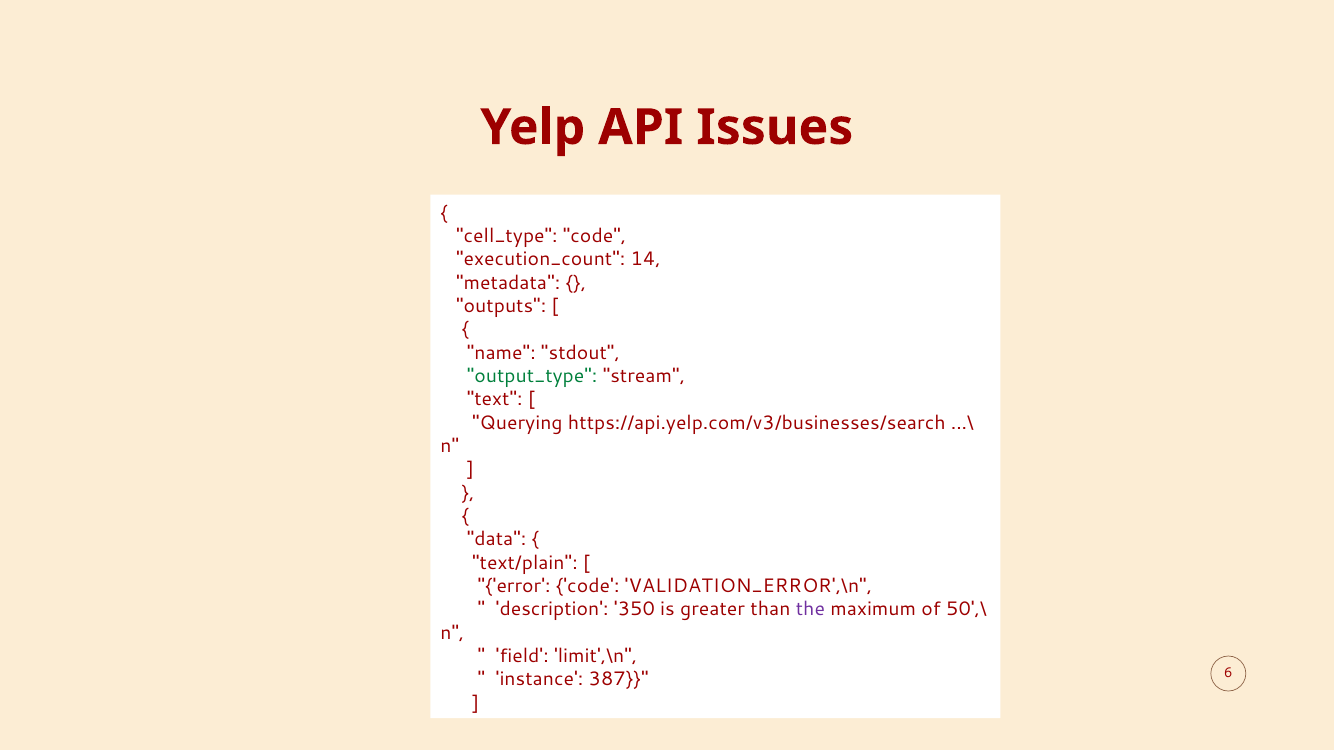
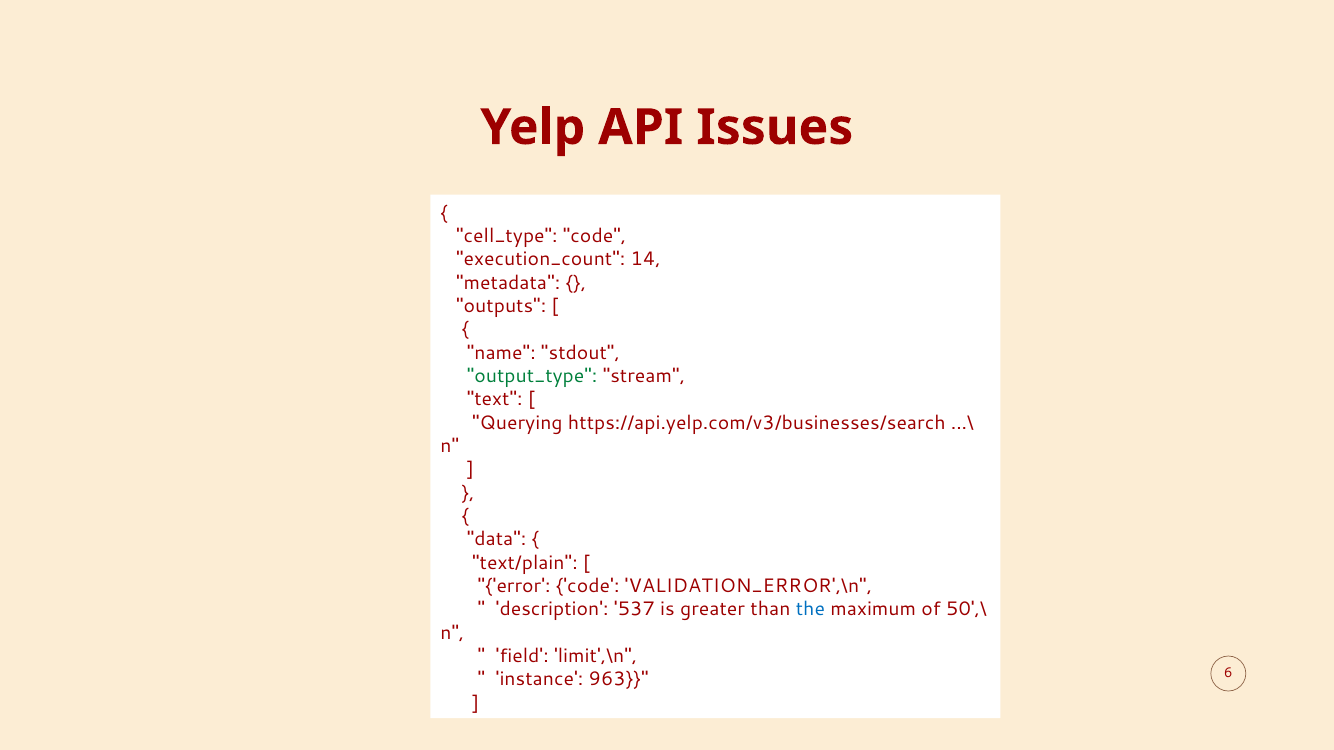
350: 350 -> 537
the colour: purple -> blue
387: 387 -> 963
